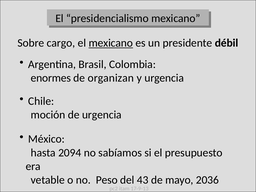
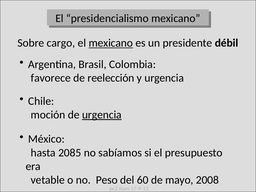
enormes: enormes -> favorece
organizan: organizan -> reelección
urgencia at (102, 115) underline: none -> present
2094: 2094 -> 2085
43: 43 -> 60
2036: 2036 -> 2008
